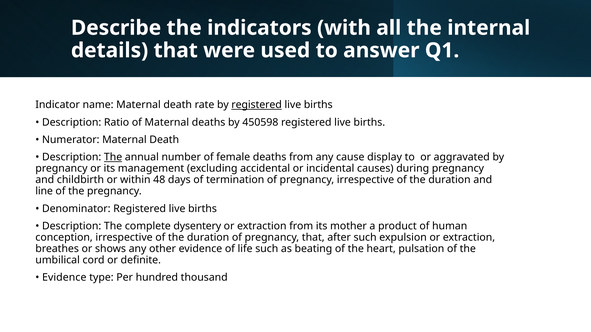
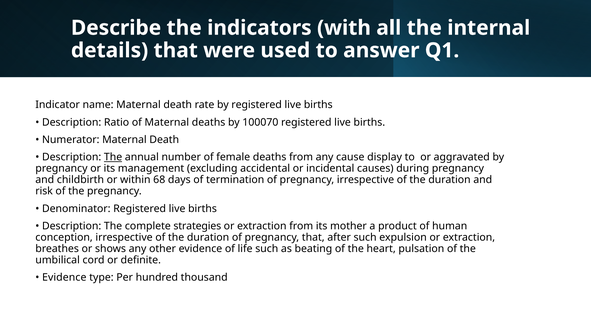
registered at (257, 105) underline: present -> none
450598: 450598 -> 100070
48: 48 -> 68
line: line -> risk
dysentery: dysentery -> strategies
